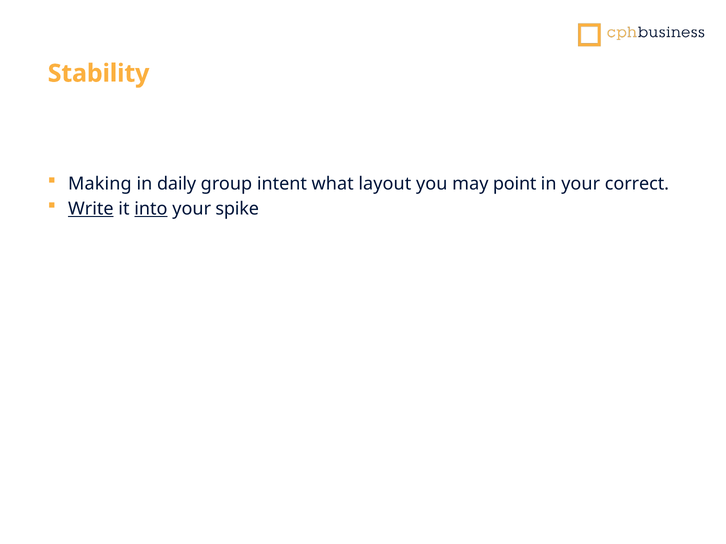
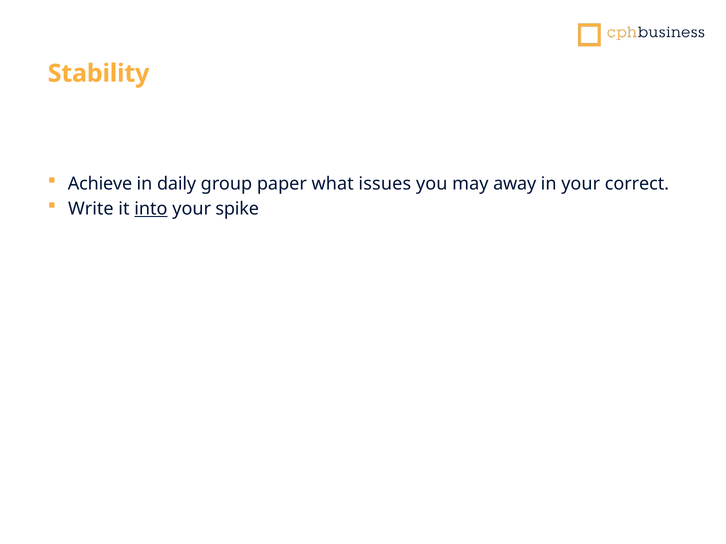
Making: Making -> Achieve
intent: intent -> paper
layout: layout -> issues
point: point -> away
Write underline: present -> none
